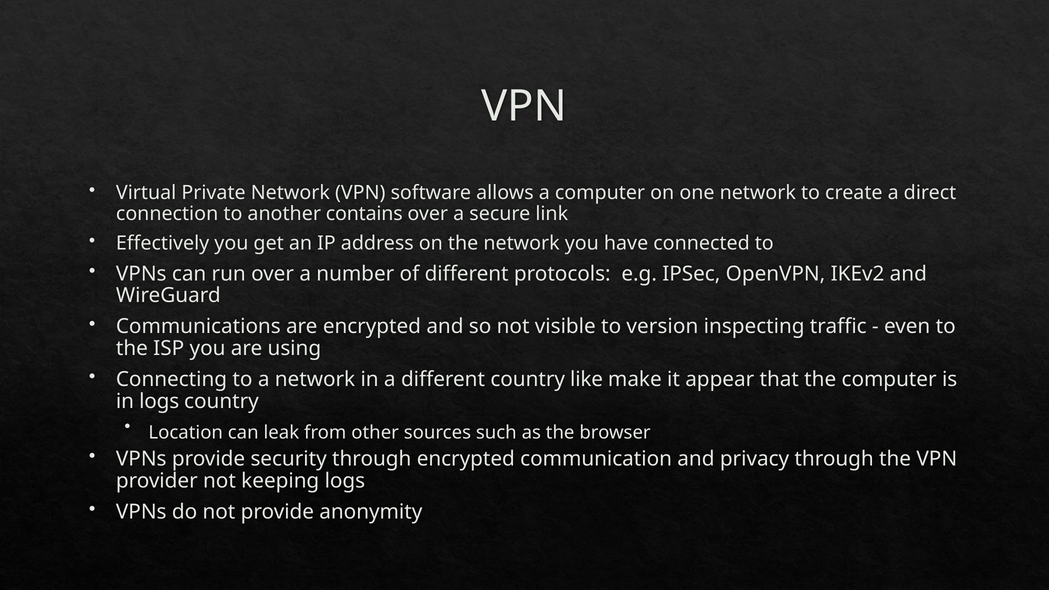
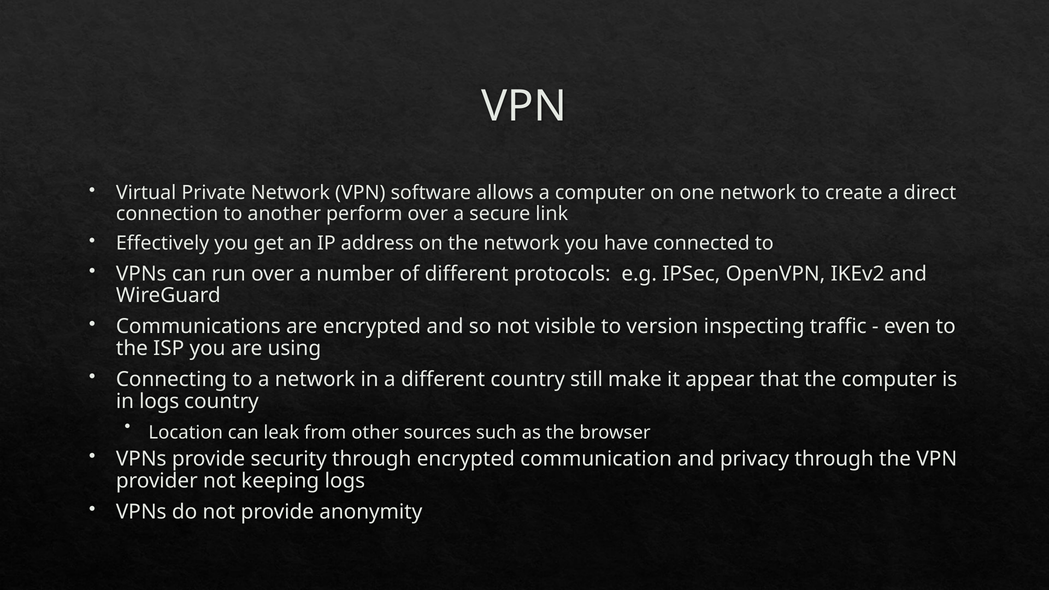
contains: contains -> perform
like: like -> still
